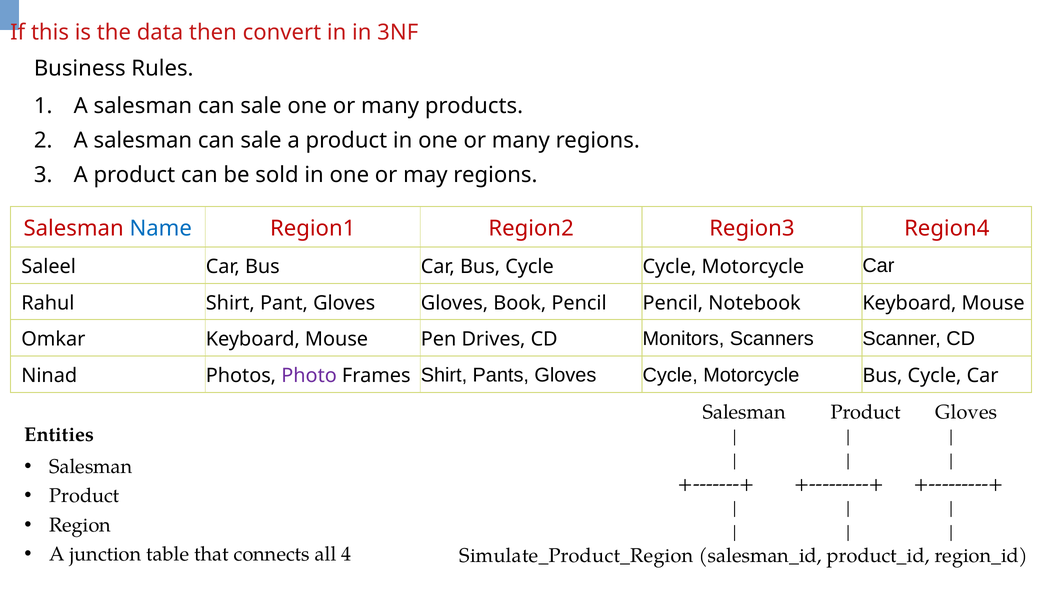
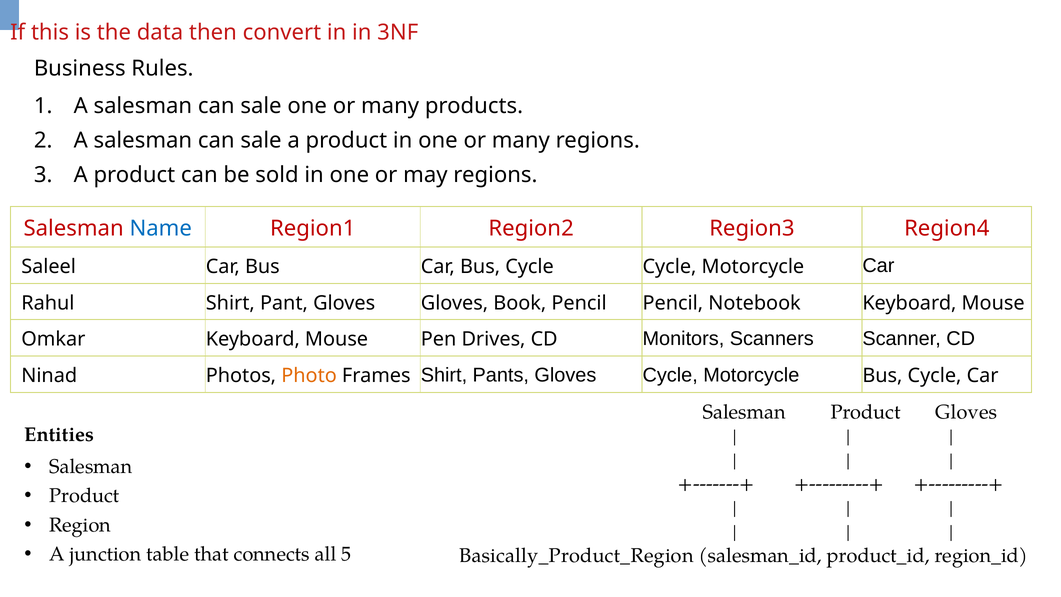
Photo colour: purple -> orange
4: 4 -> 5
Simulate_Product_Region: Simulate_Product_Region -> Basically_Product_Region
